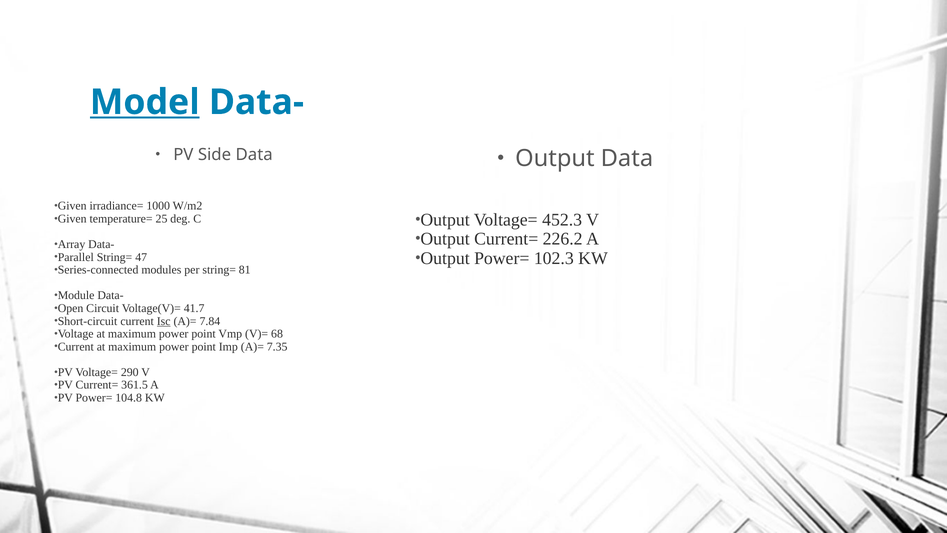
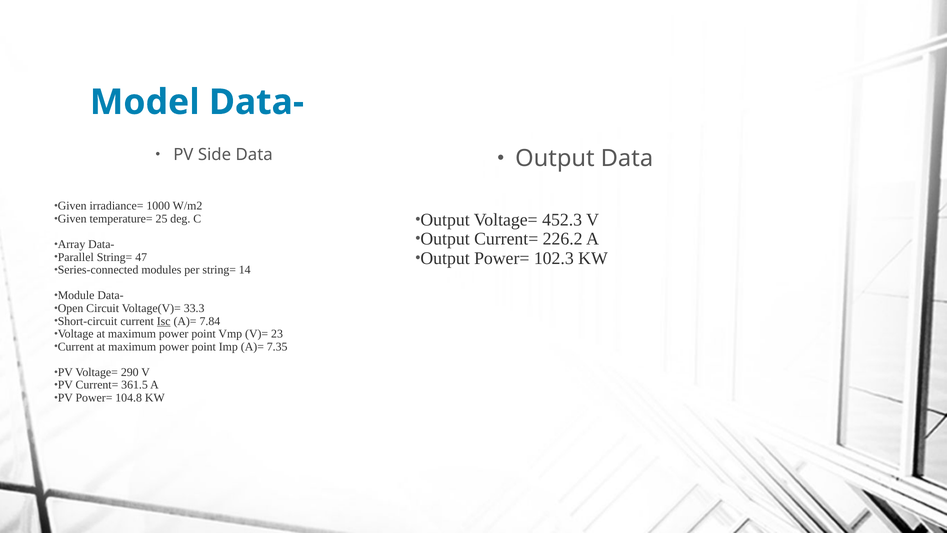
Model underline: present -> none
81: 81 -> 14
41.7: 41.7 -> 33.3
68: 68 -> 23
